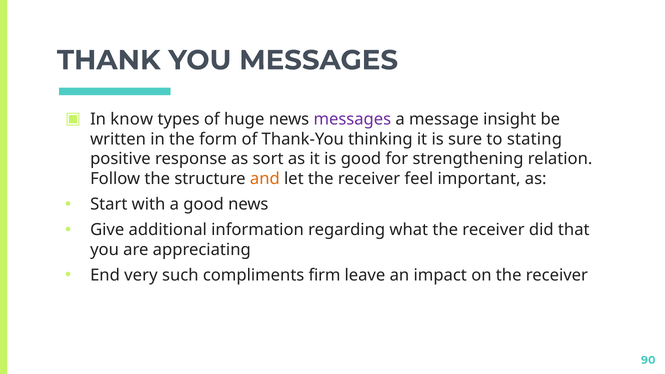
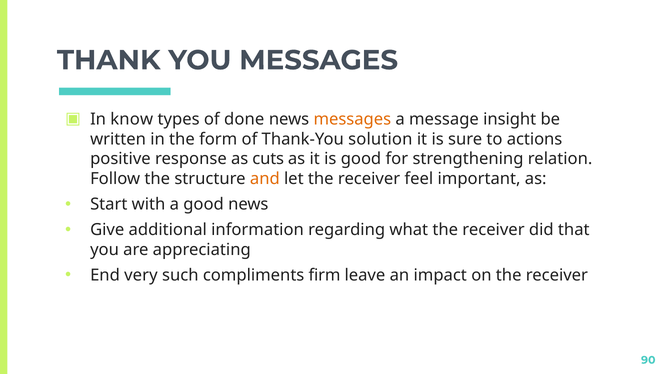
huge: huge -> done
messages at (352, 119) colour: purple -> orange
thinking: thinking -> solution
stating: stating -> actions
sort: sort -> cuts
